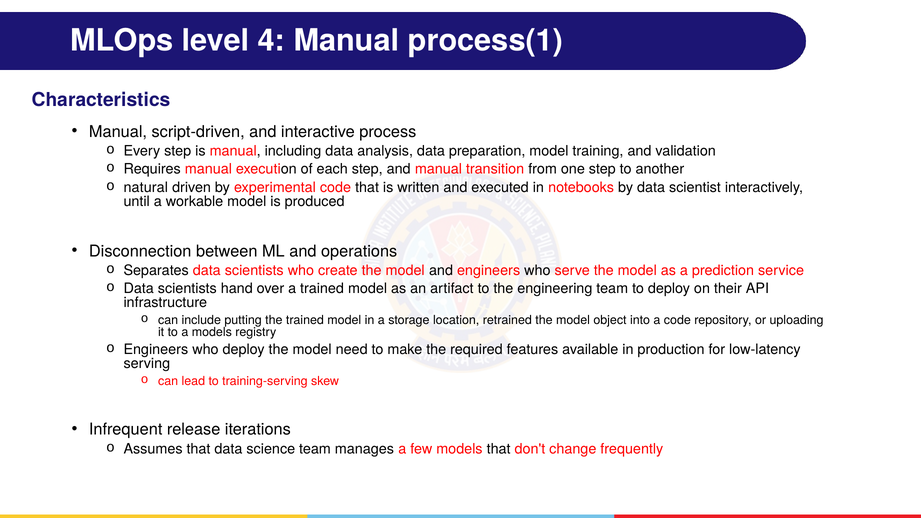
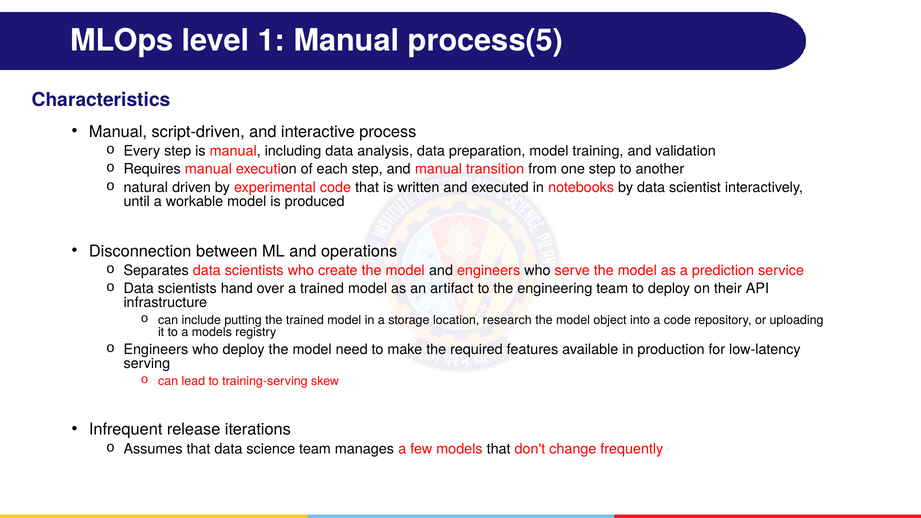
4: 4 -> 1
process(1: process(1 -> process(5
retrained: retrained -> research
